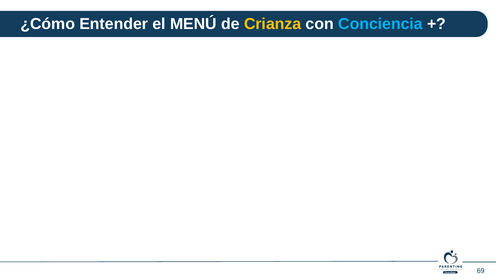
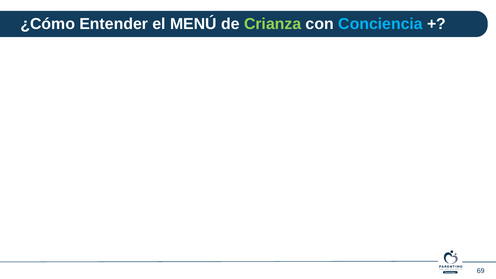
Crianza colour: yellow -> light green
